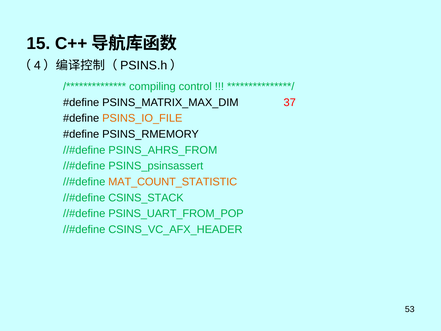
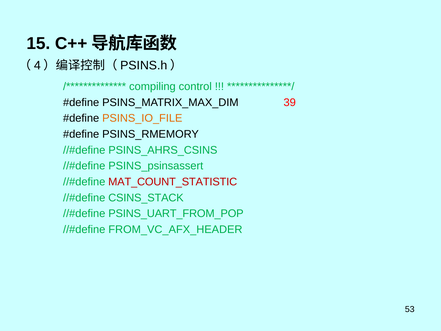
37: 37 -> 39
PSINS_AHRS_FROM: PSINS_AHRS_FROM -> PSINS_AHRS_CSINS
MAT_COUNT_STATISTIC colour: orange -> red
CSINS_VC_AFX_HEADER: CSINS_VC_AFX_HEADER -> FROM_VC_AFX_HEADER
